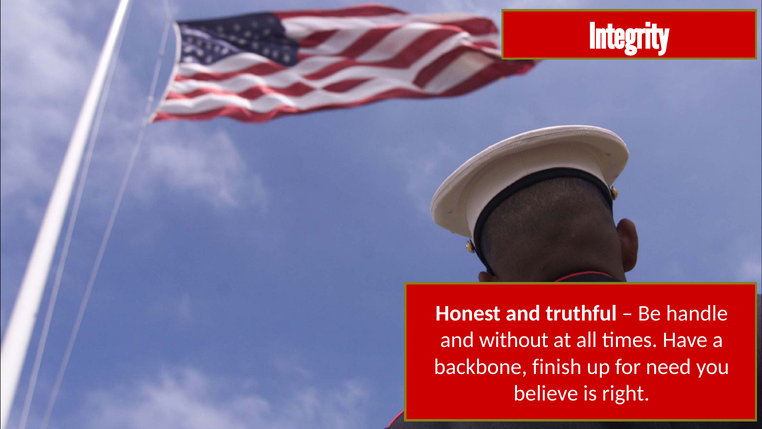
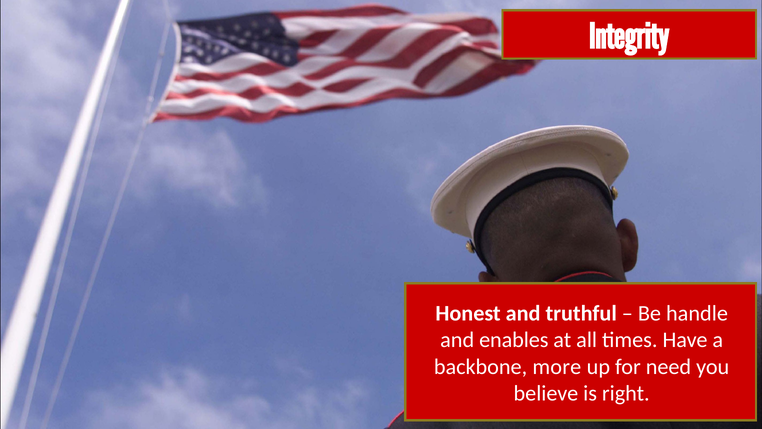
without: without -> enables
finish: finish -> more
